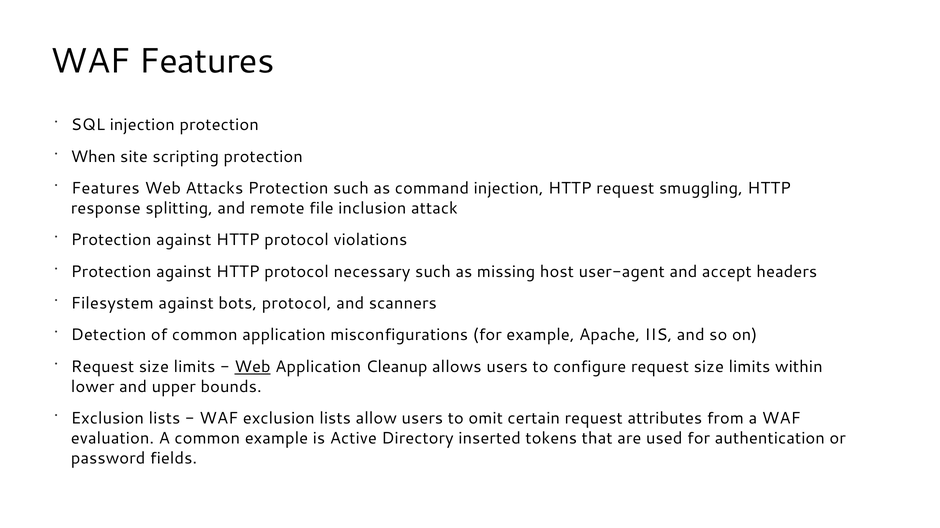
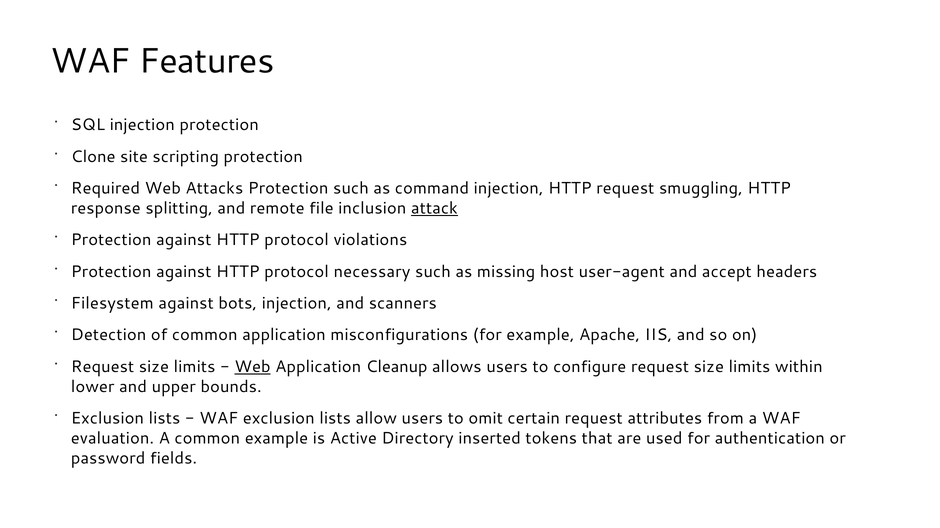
When: When -> Clone
Features at (105, 189): Features -> Required
attack underline: none -> present
bots protocol: protocol -> injection
